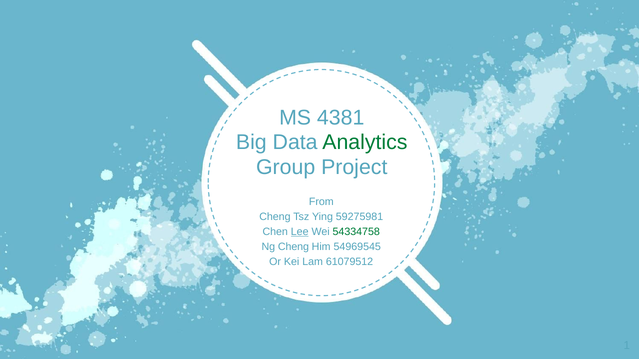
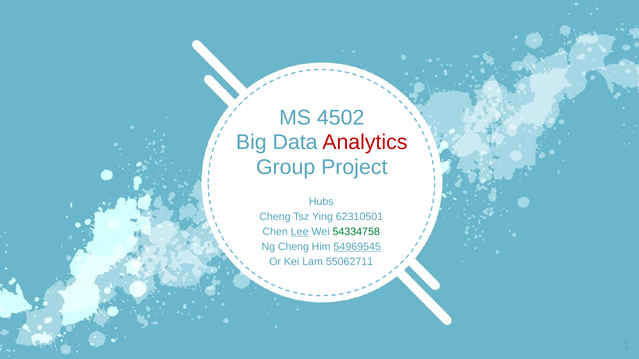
4381: 4381 -> 4502
Analytics colour: green -> red
From: From -> Hubs
59275981: 59275981 -> 62310501
54969545 underline: none -> present
61079512: 61079512 -> 55062711
